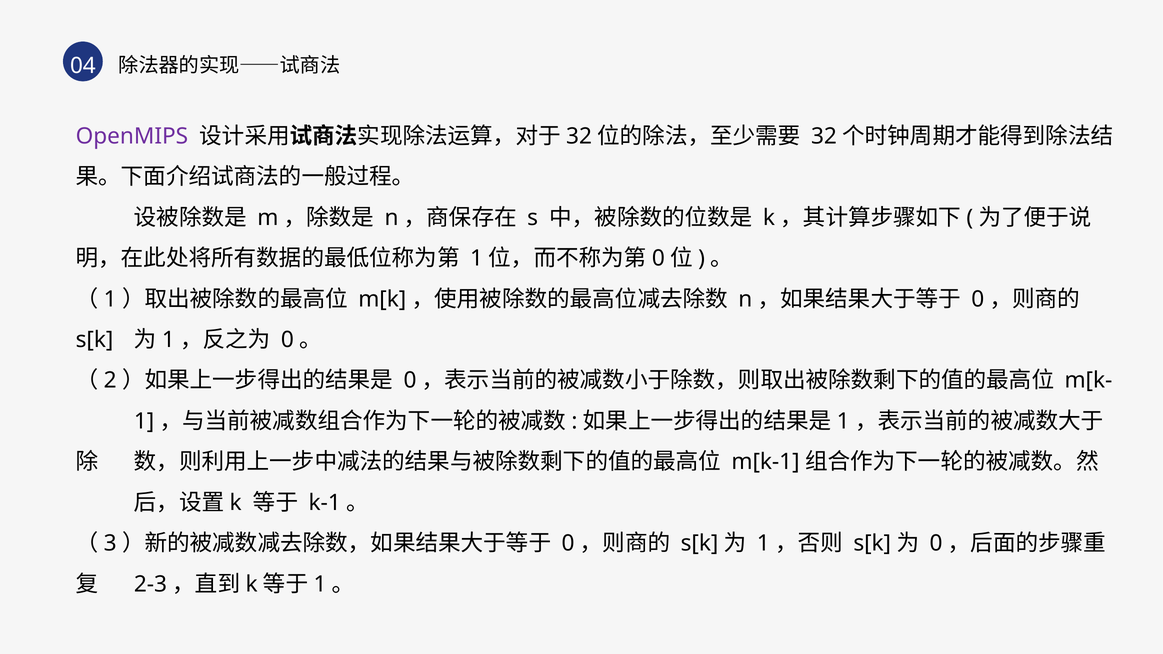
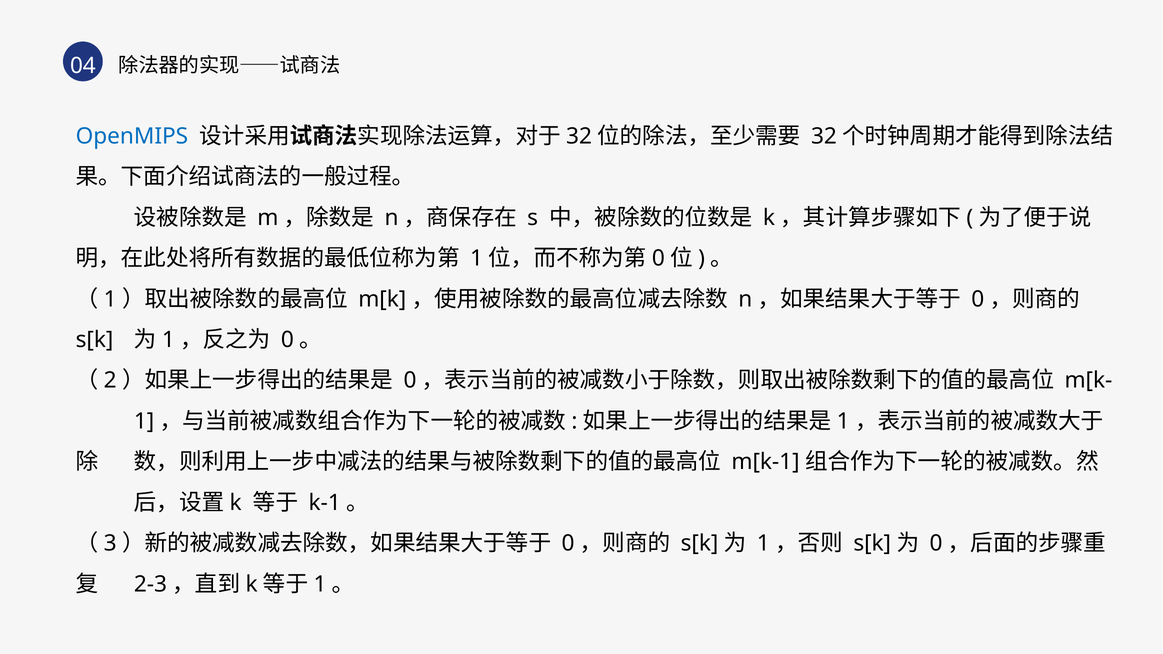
OpenMIPS colour: purple -> blue
